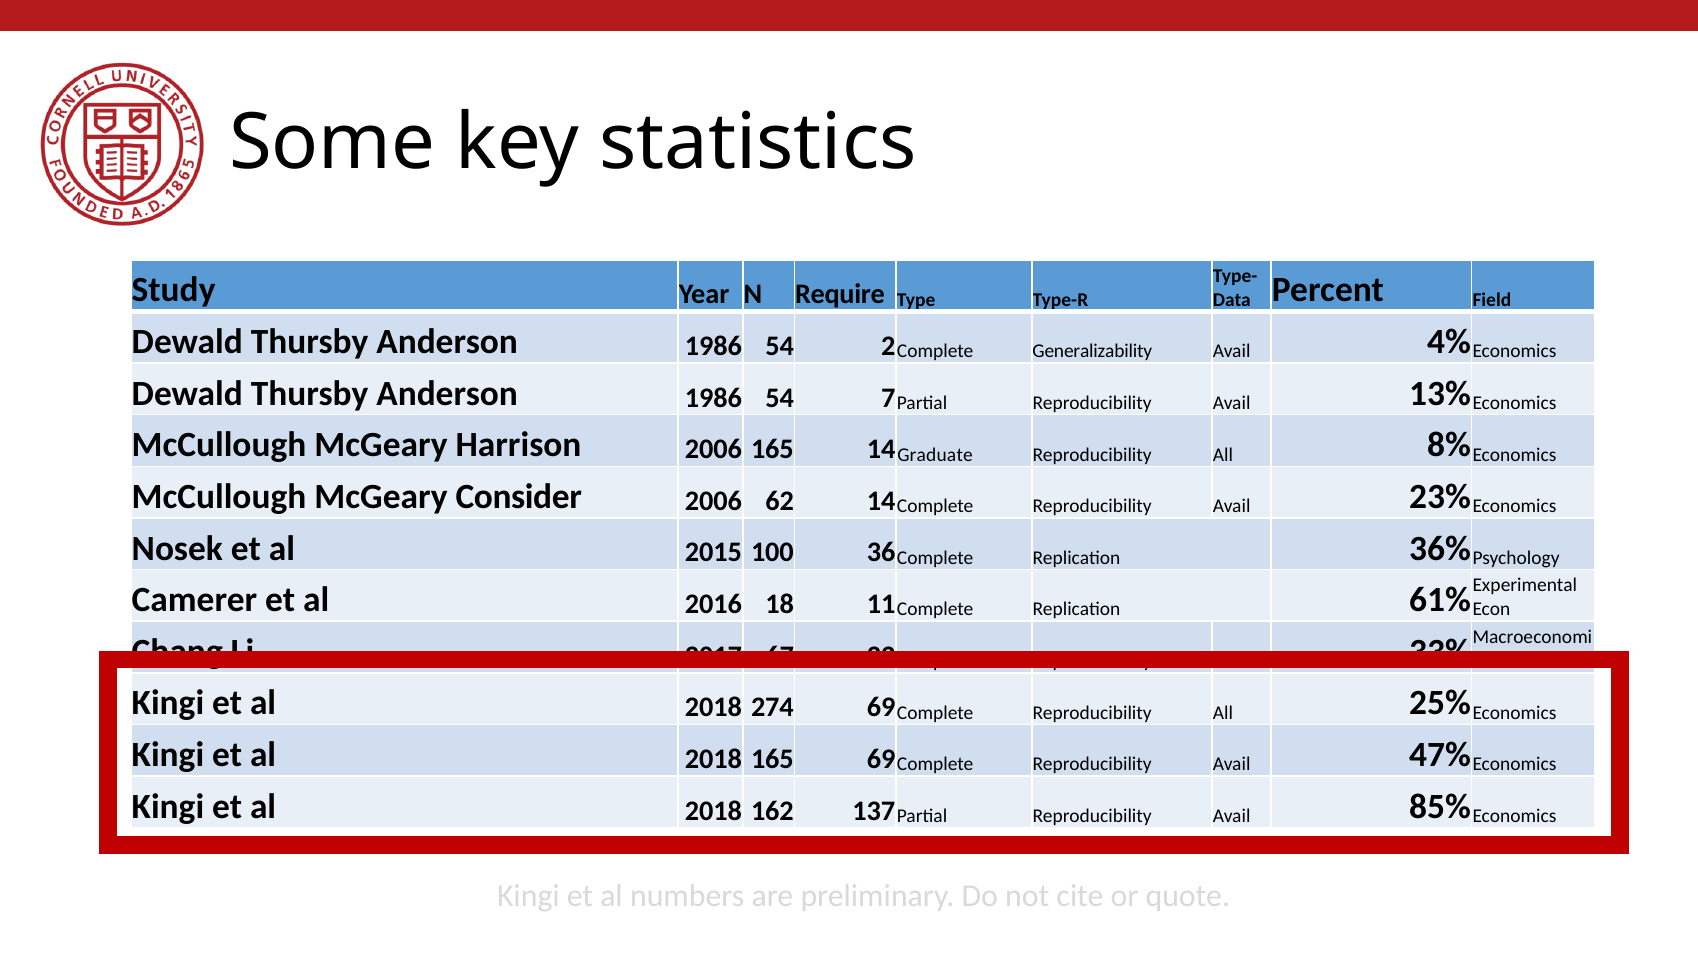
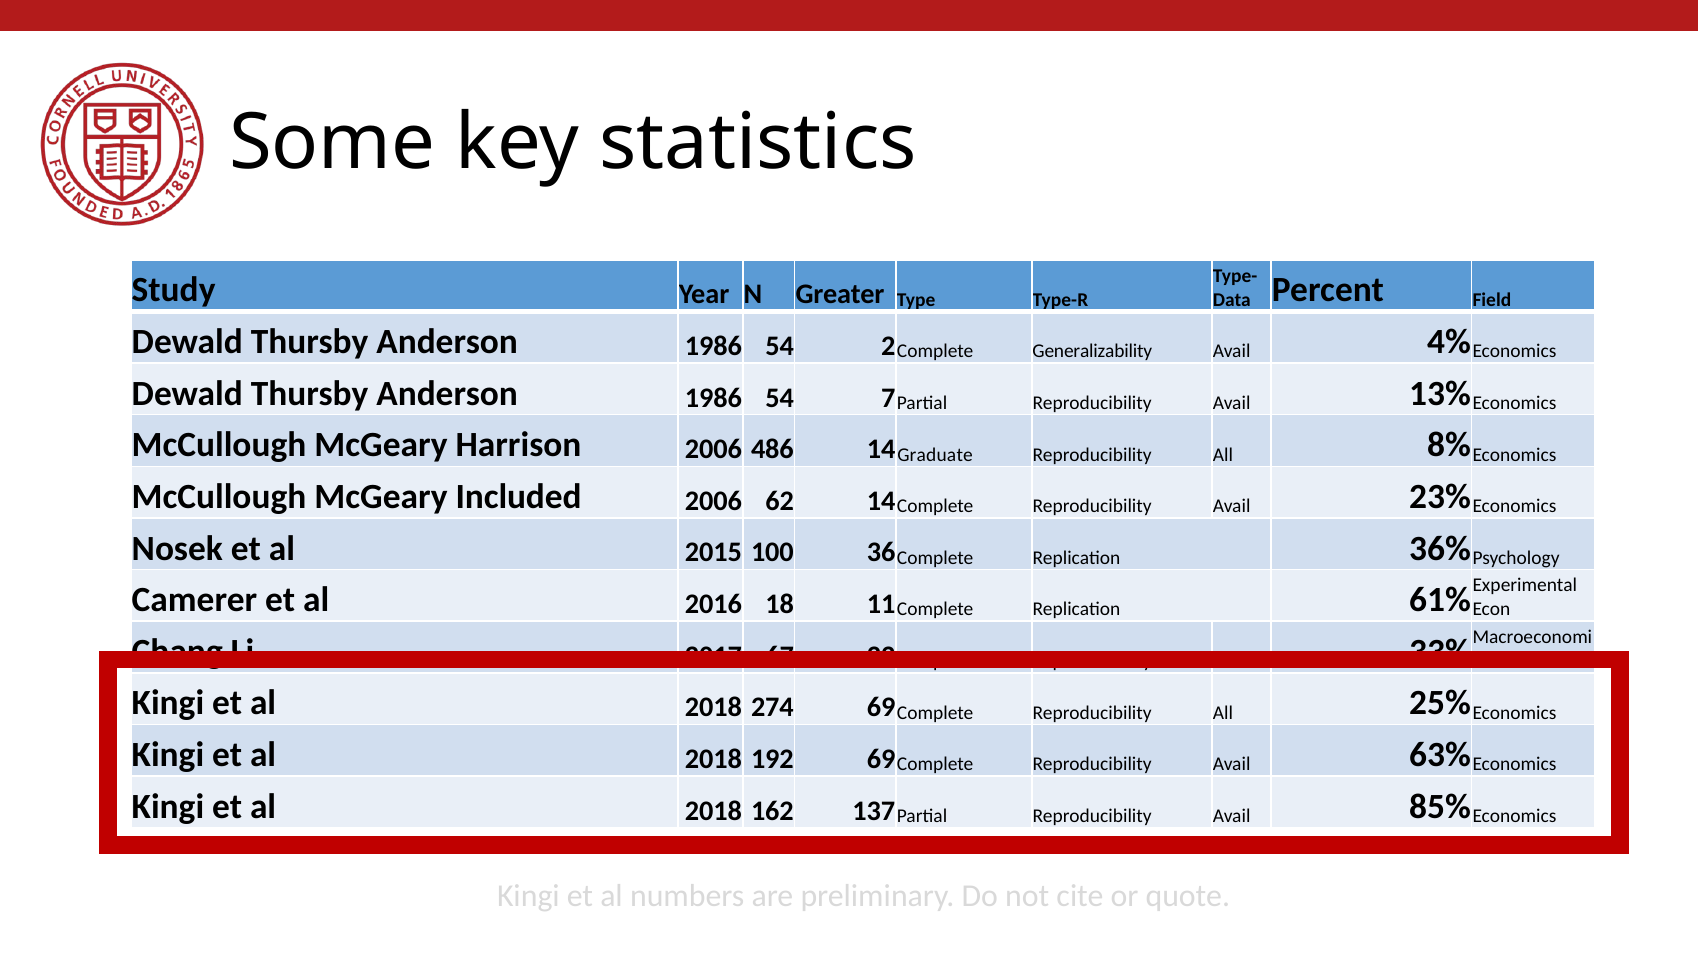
Require: Require -> Greater
2006 165: 165 -> 486
Consider: Consider -> Included
2018 165: 165 -> 192
47%: 47% -> 63%
